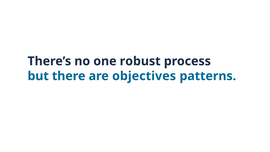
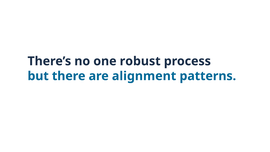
objectives: objectives -> alignment
